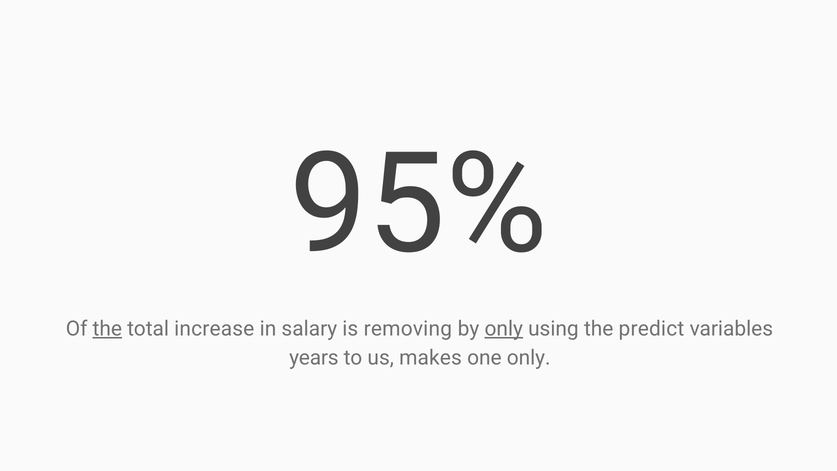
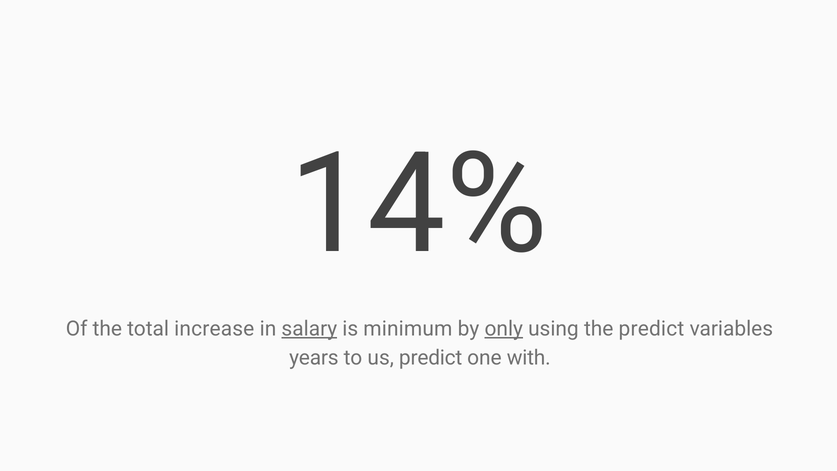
95%: 95% -> 14%
the at (107, 329) underline: present -> none
salary underline: none -> present
removing: removing -> minimum
us makes: makes -> predict
one only: only -> with
